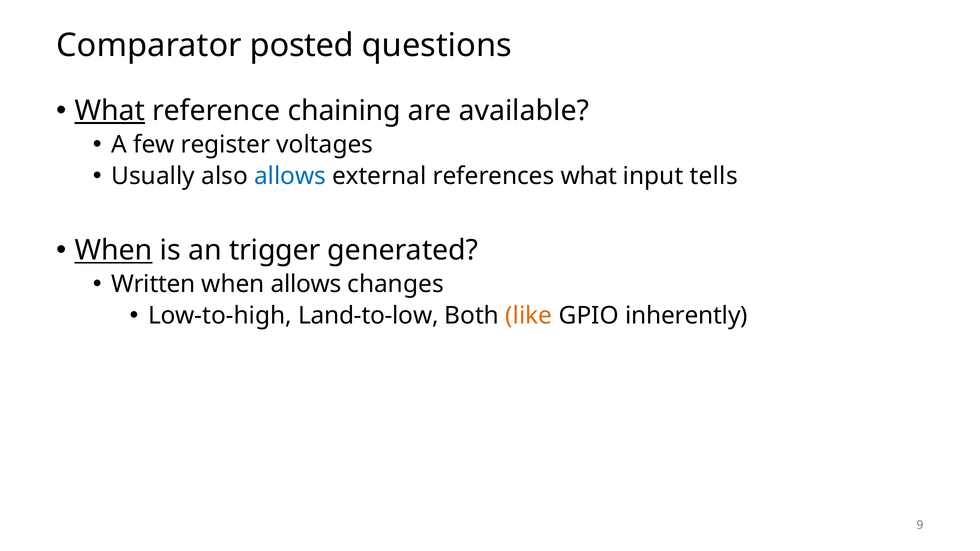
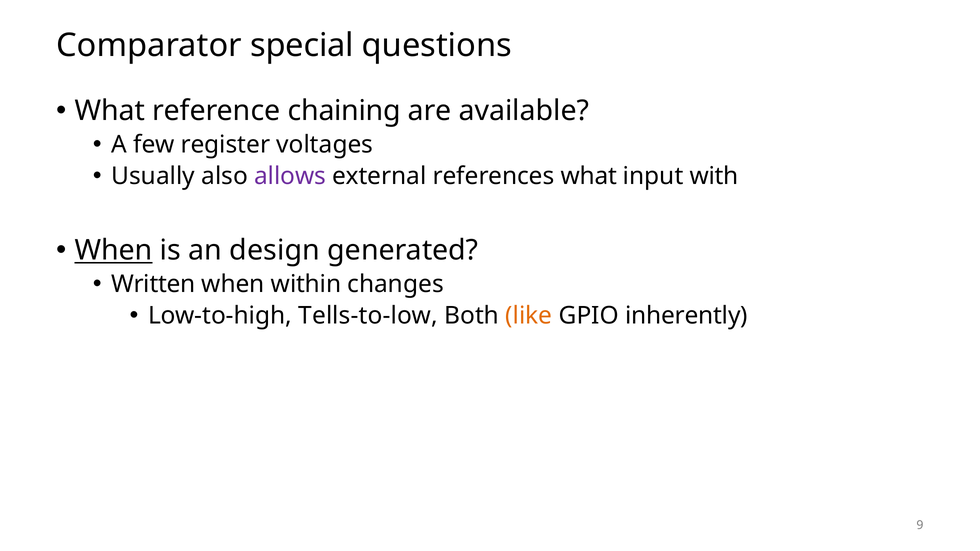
posted: posted -> special
What at (110, 111) underline: present -> none
allows at (290, 176) colour: blue -> purple
tells: tells -> with
trigger: trigger -> design
when allows: allows -> within
Land-to-low: Land-to-low -> Tells-to-low
